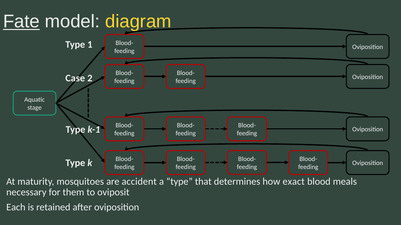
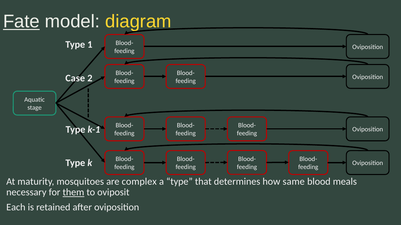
accident: accident -> complex
exact: exact -> same
them underline: none -> present
